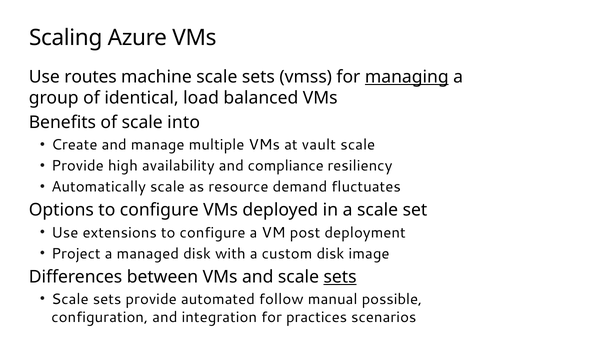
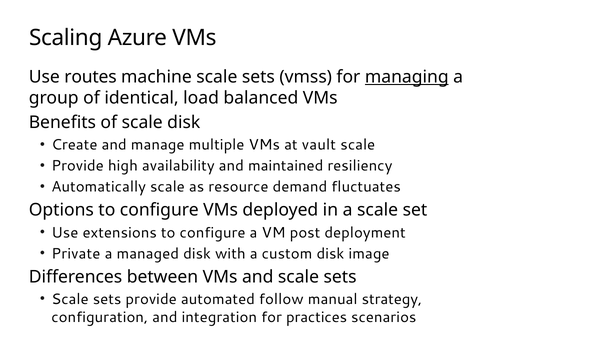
scale into: into -> disk
compliance: compliance -> maintained
Project: Project -> Private
sets at (340, 277) underline: present -> none
possible: possible -> strategy
